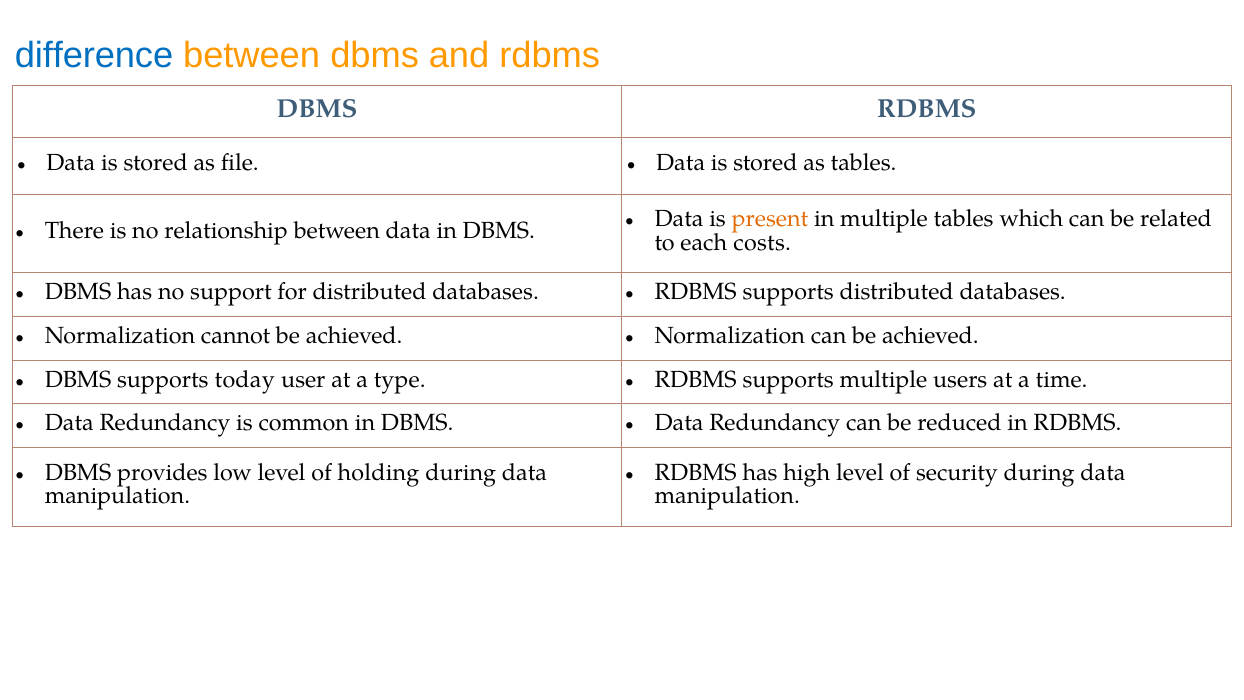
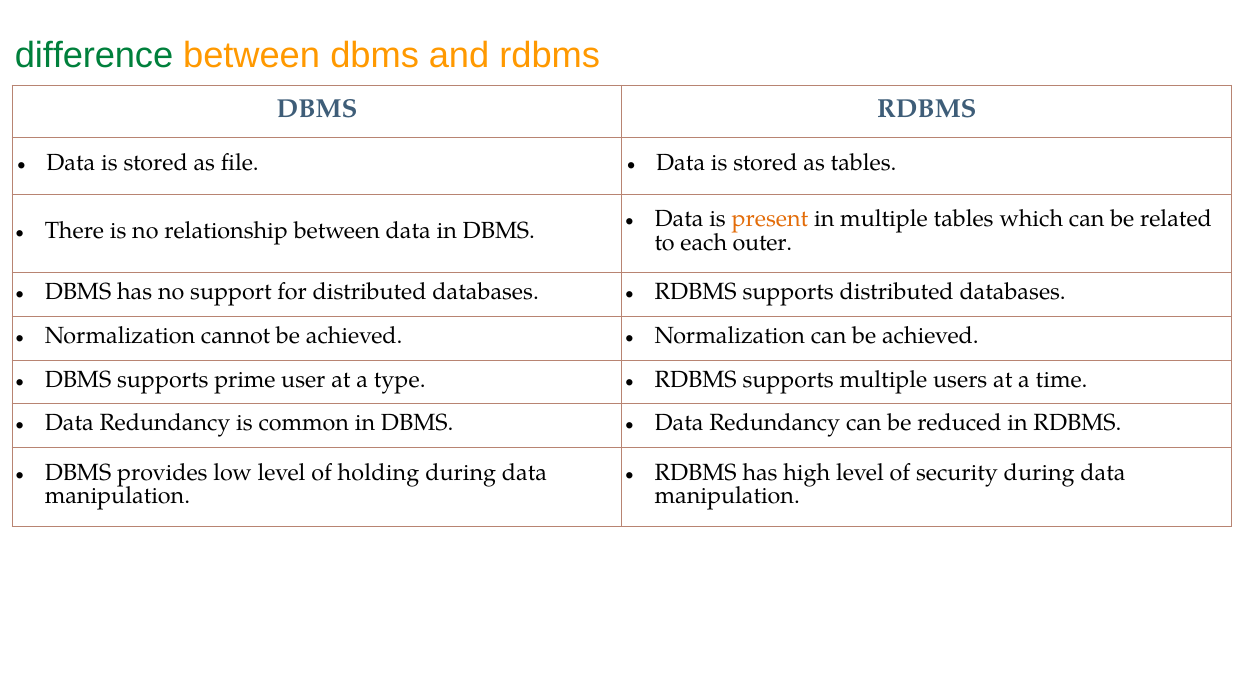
difference colour: blue -> green
costs: costs -> outer
today: today -> prime
